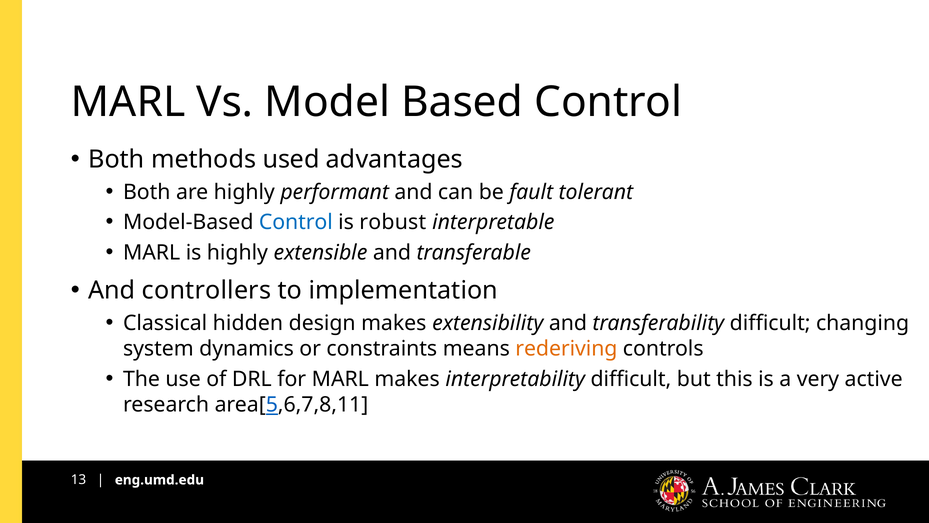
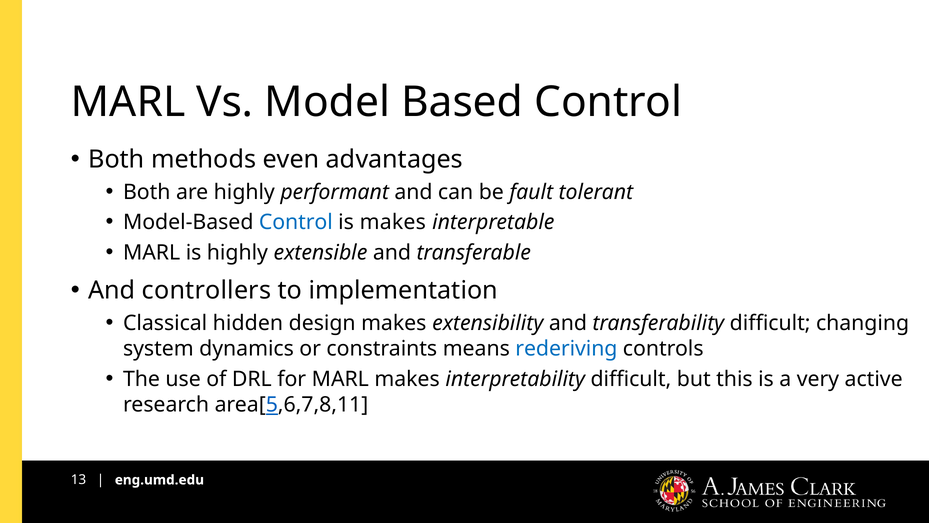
used: used -> even
is robust: robust -> makes
rederiving colour: orange -> blue
